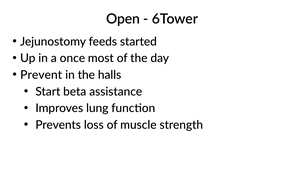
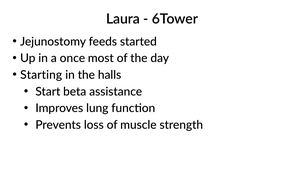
Open: Open -> Laura
Prevent: Prevent -> Starting
